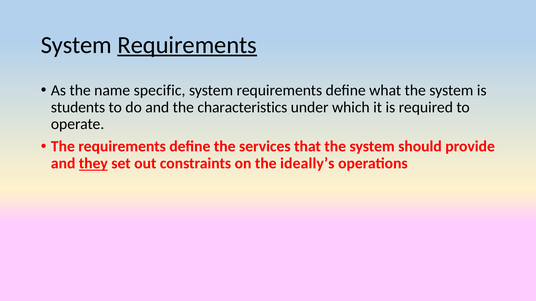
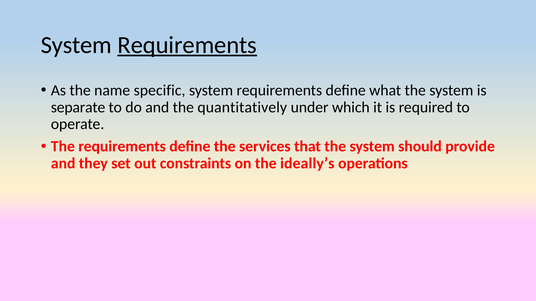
students: students -> separate
characteristics: characteristics -> quantitatively
they underline: present -> none
